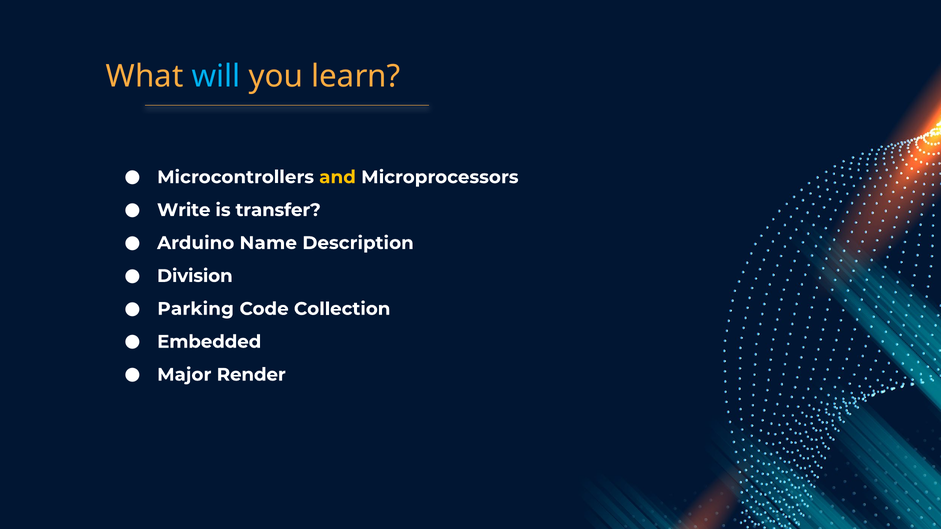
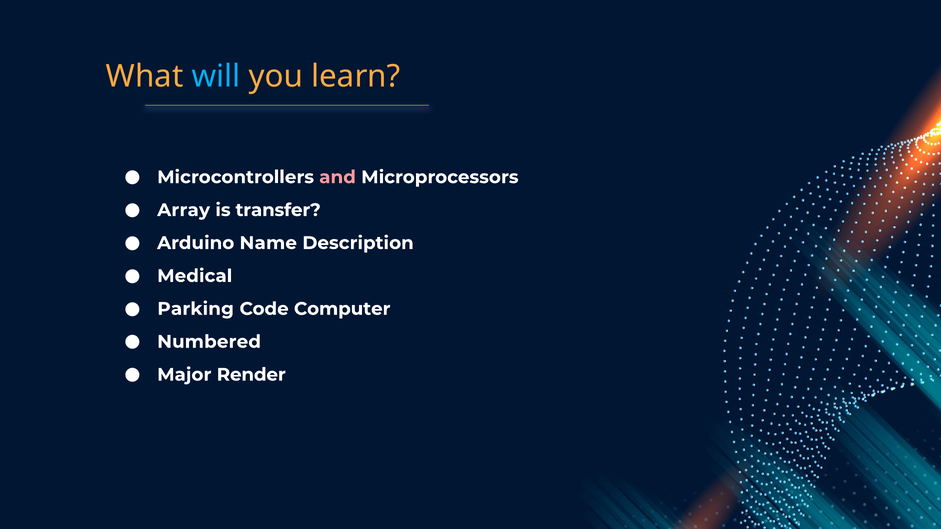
and colour: yellow -> pink
Write: Write -> Array
Division: Division -> Medical
Collection: Collection -> Computer
Embedded: Embedded -> Numbered
